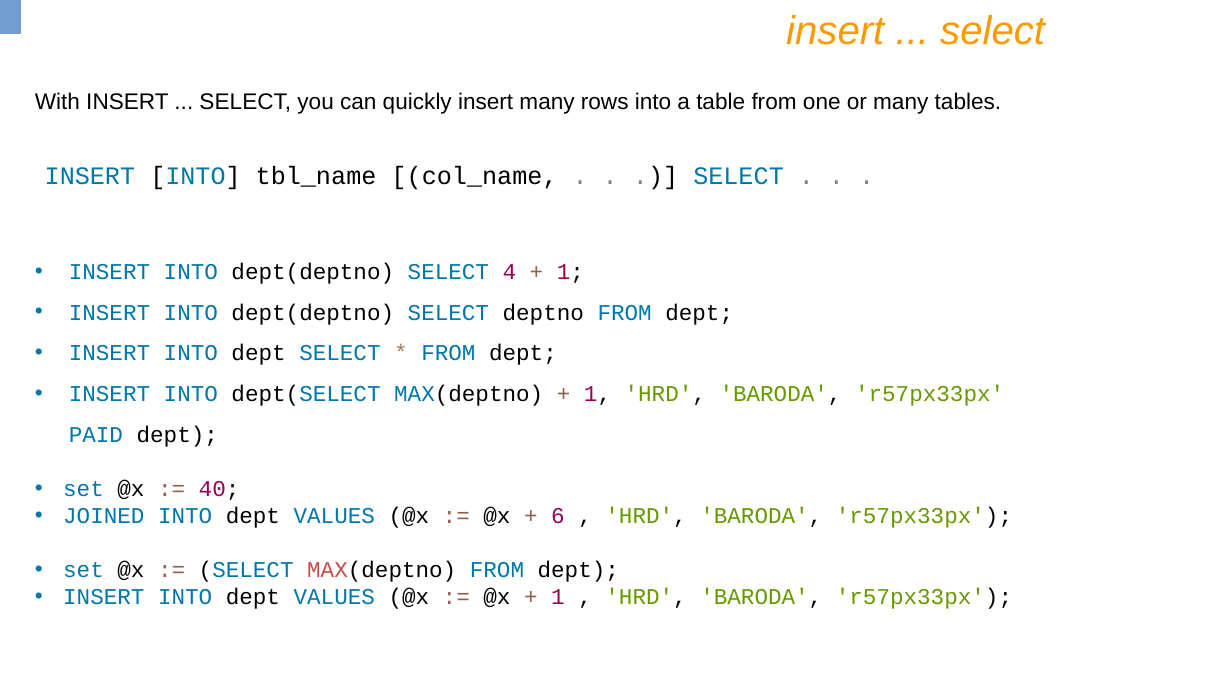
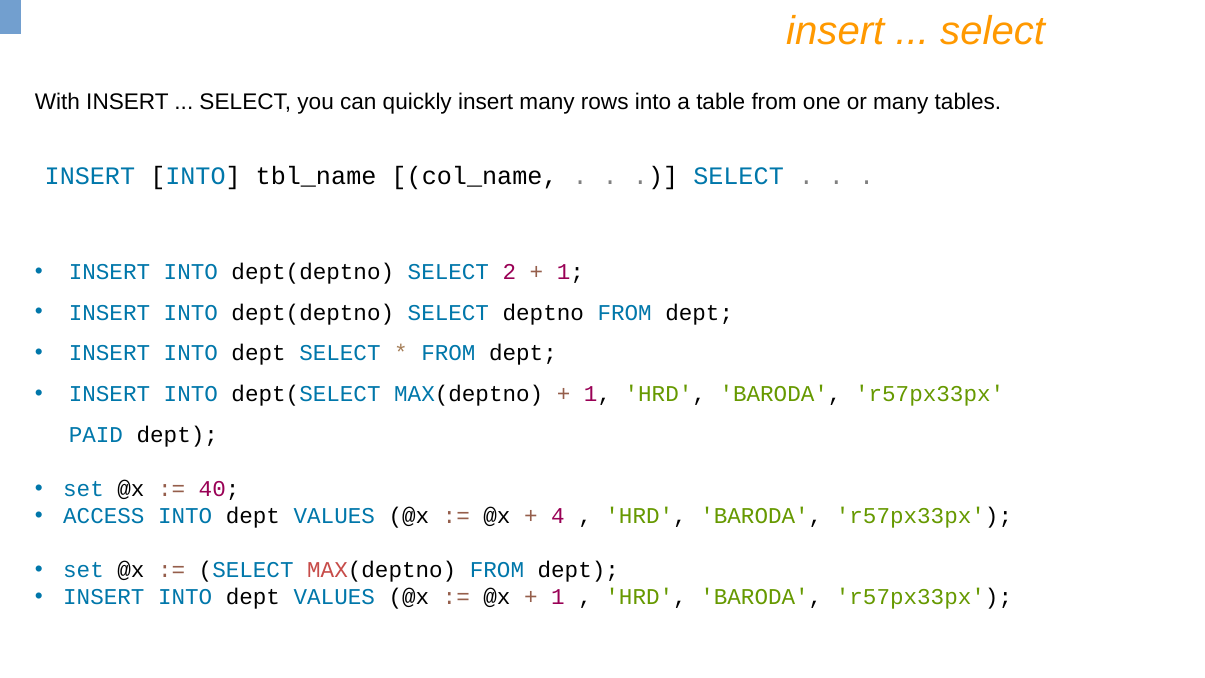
4: 4 -> 2
JOINED: JOINED -> ACCESS
6: 6 -> 4
